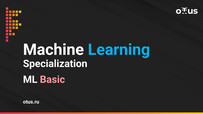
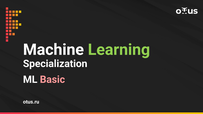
Learning colour: light blue -> light green
